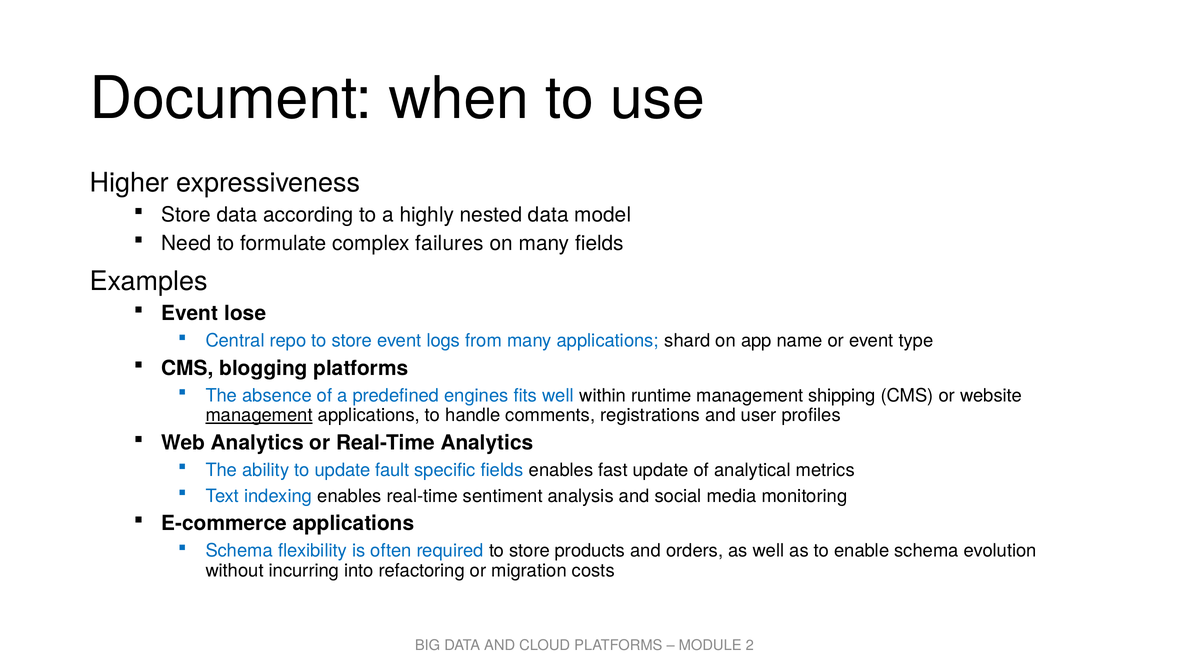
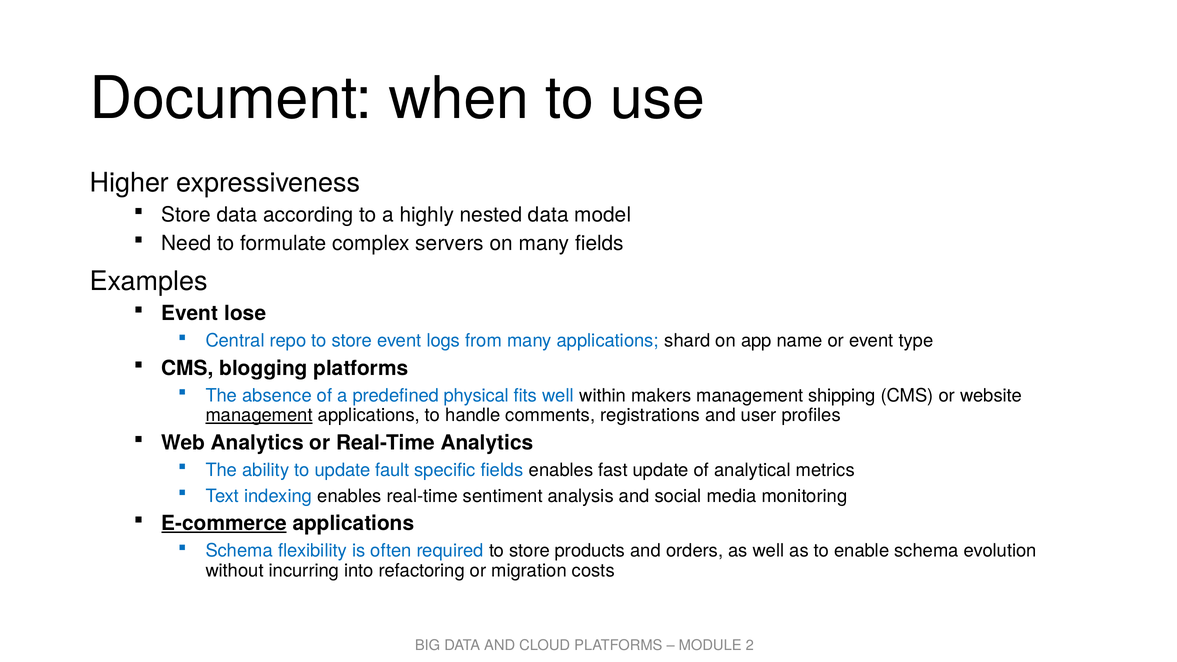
failures: failures -> servers
engines: engines -> physical
runtime: runtime -> makers
E-commerce underline: none -> present
